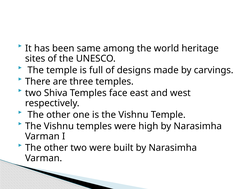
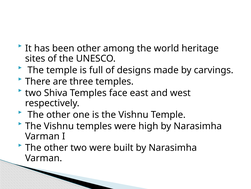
been same: same -> other
